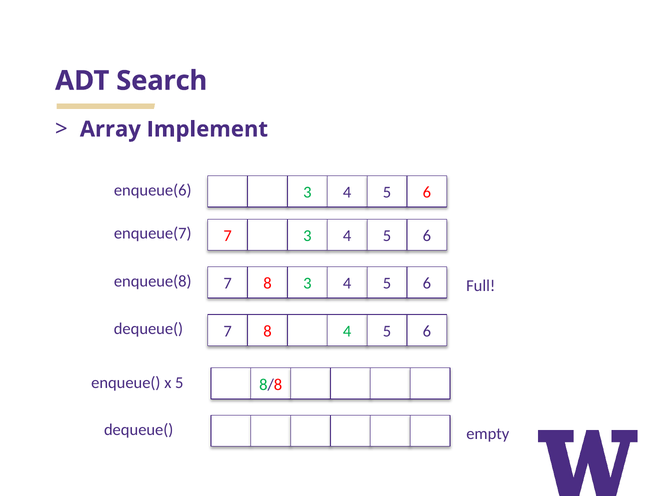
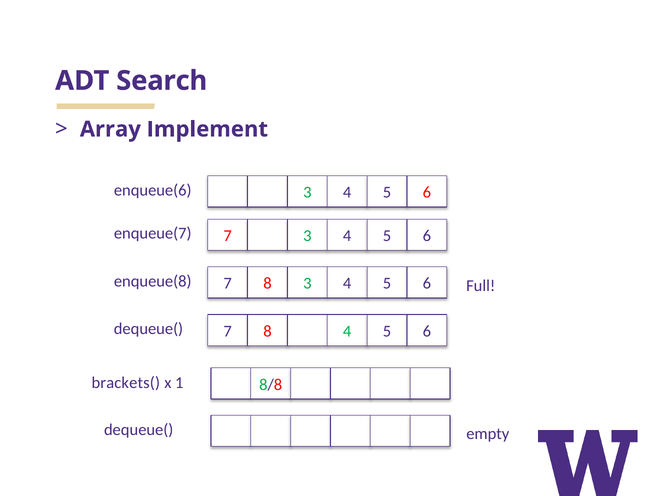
enqueue(: enqueue( -> brackets(
x 5: 5 -> 1
